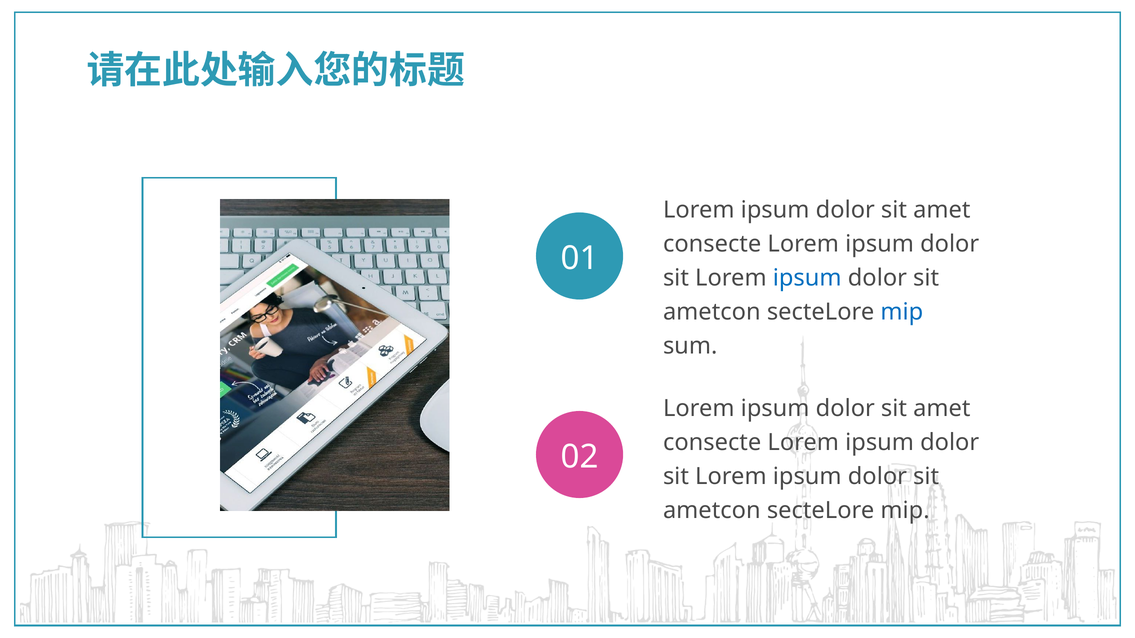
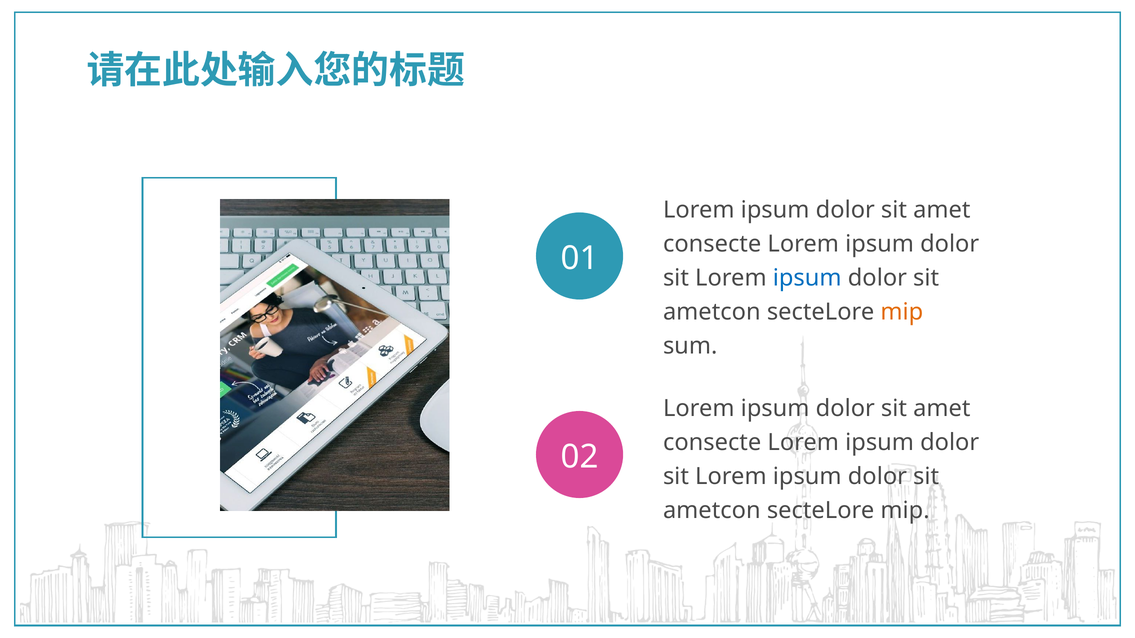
mip at (902, 312) colour: blue -> orange
